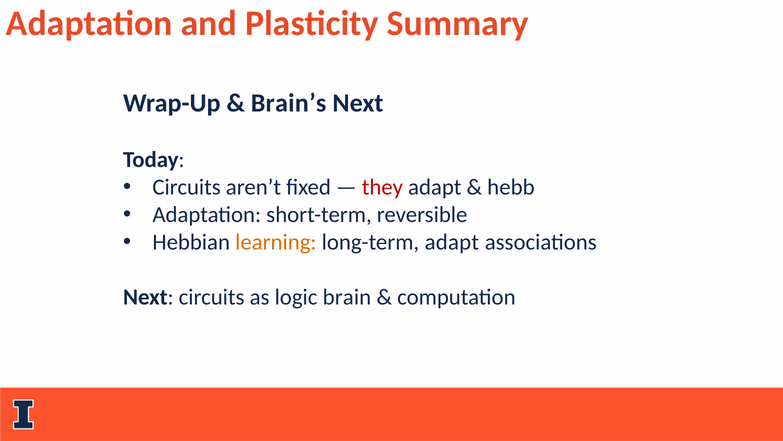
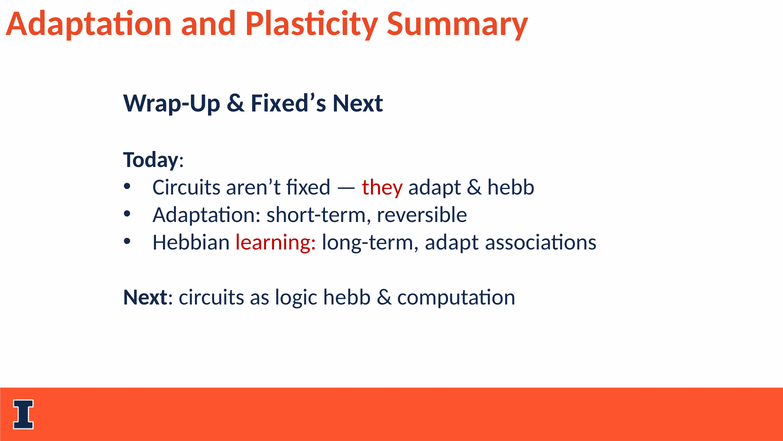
Brain’s: Brain’s -> Fixed’s
learning colour: orange -> red
logic brain: brain -> hebb
